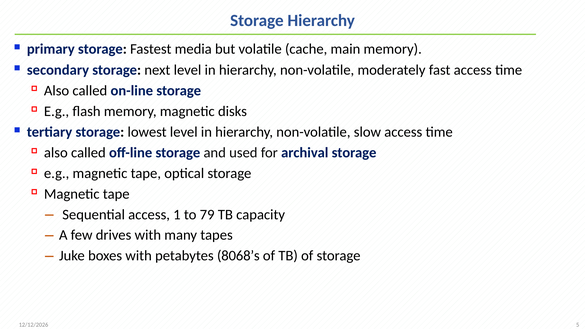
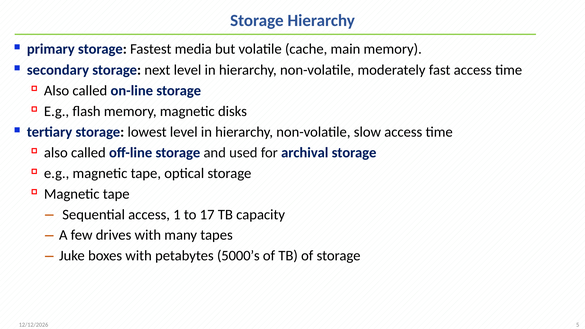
79: 79 -> 17
8068’s: 8068’s -> 5000’s
